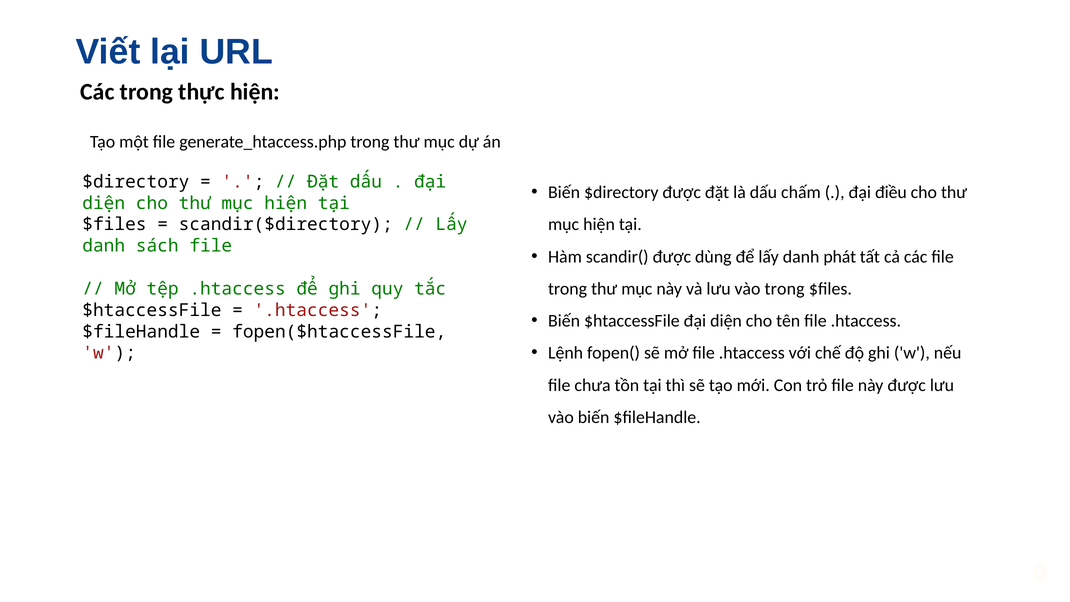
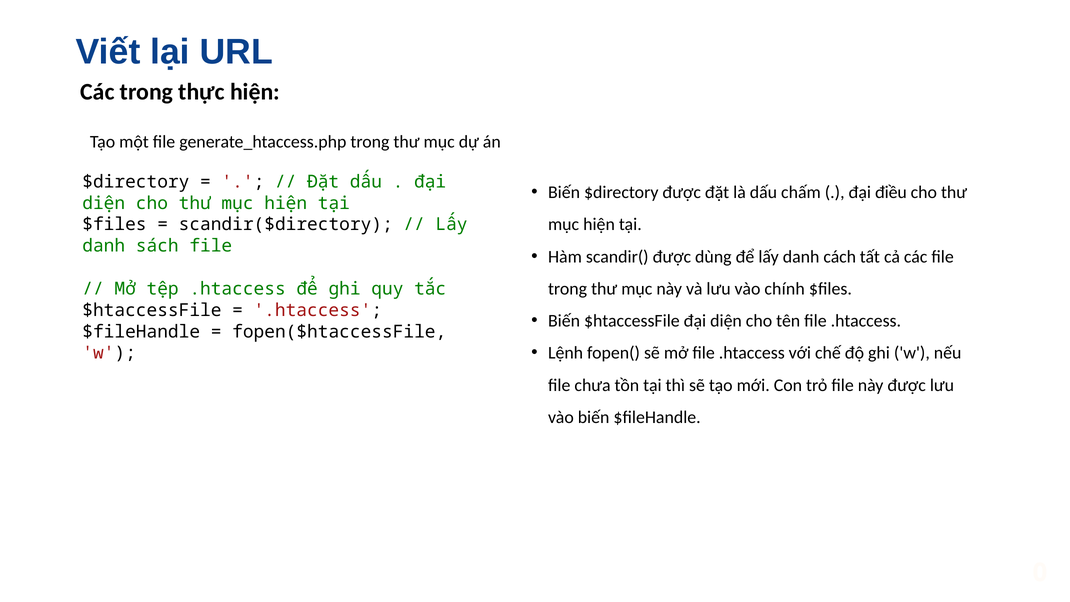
phát: phát -> cách
vào trong: trong -> chính
